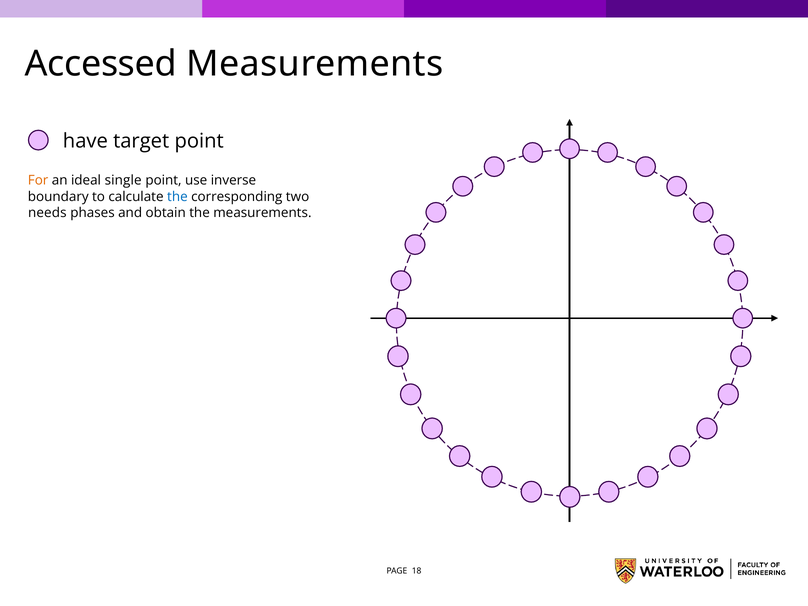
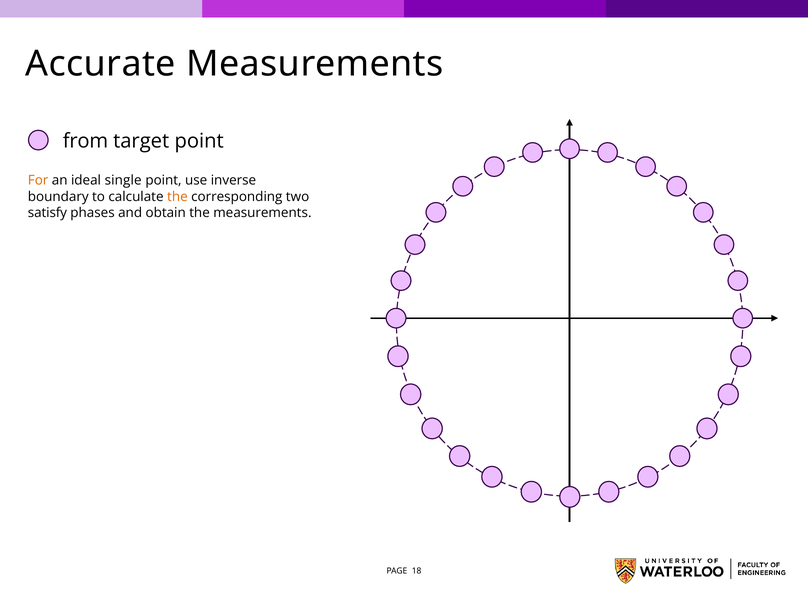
Accessed: Accessed -> Accurate
have: have -> from
the at (177, 197) colour: blue -> orange
needs: needs -> satisfy
